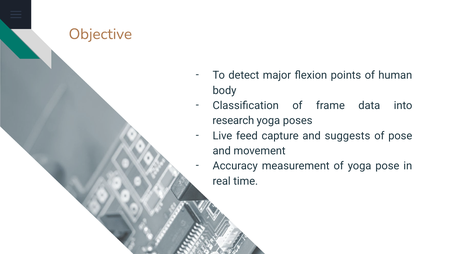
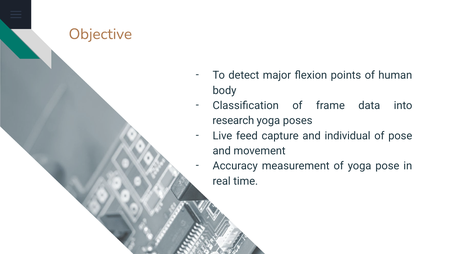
suggests: suggests -> individual
